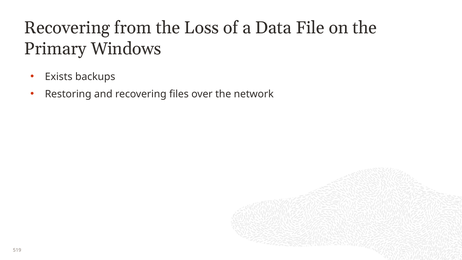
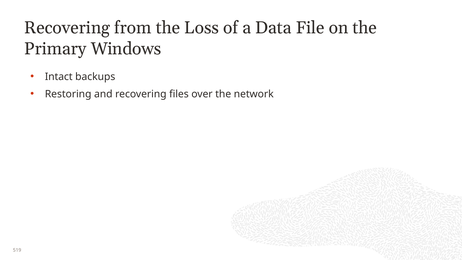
Exists: Exists -> Intact
